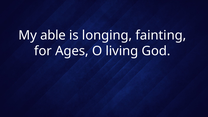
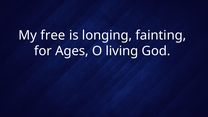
able: able -> free
